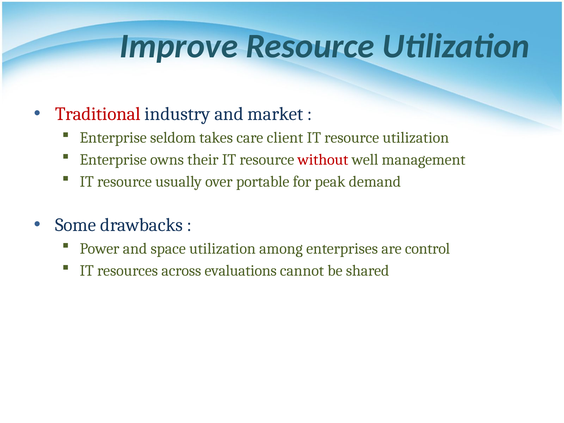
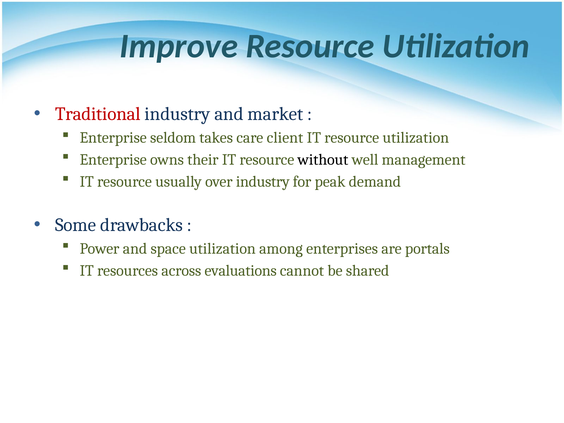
without colour: red -> black
over portable: portable -> industry
control: control -> portals
